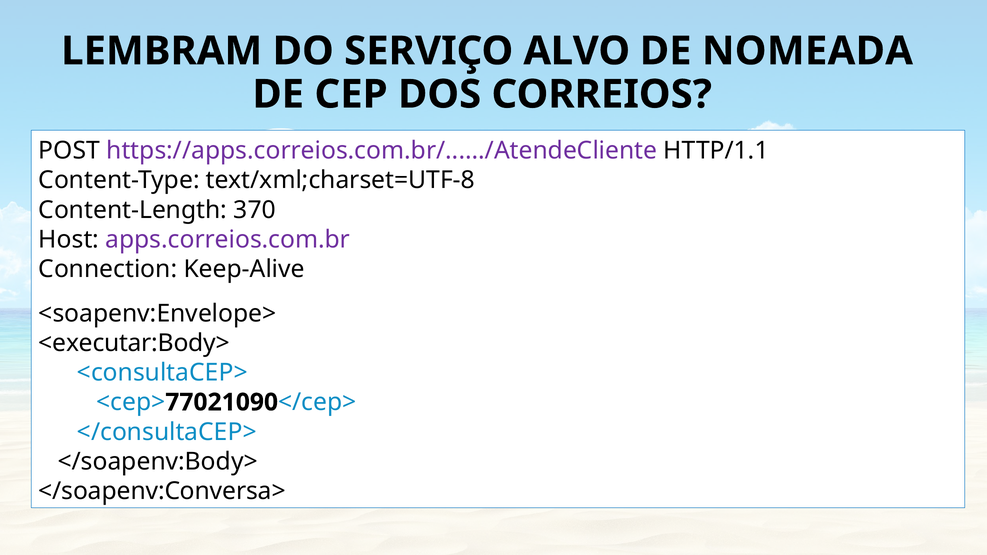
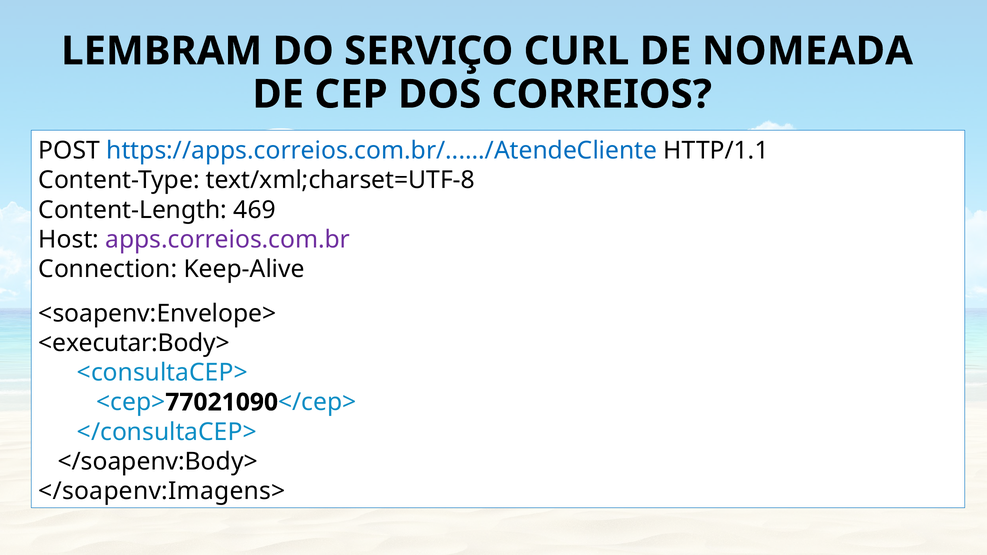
ALVO: ALVO -> CURL
https://apps.correios.com.br/....../AtendeCliente colour: purple -> blue
370: 370 -> 469
</soapenv:Conversa>: </soapenv:Conversa> -> </soapenv:Imagens>
